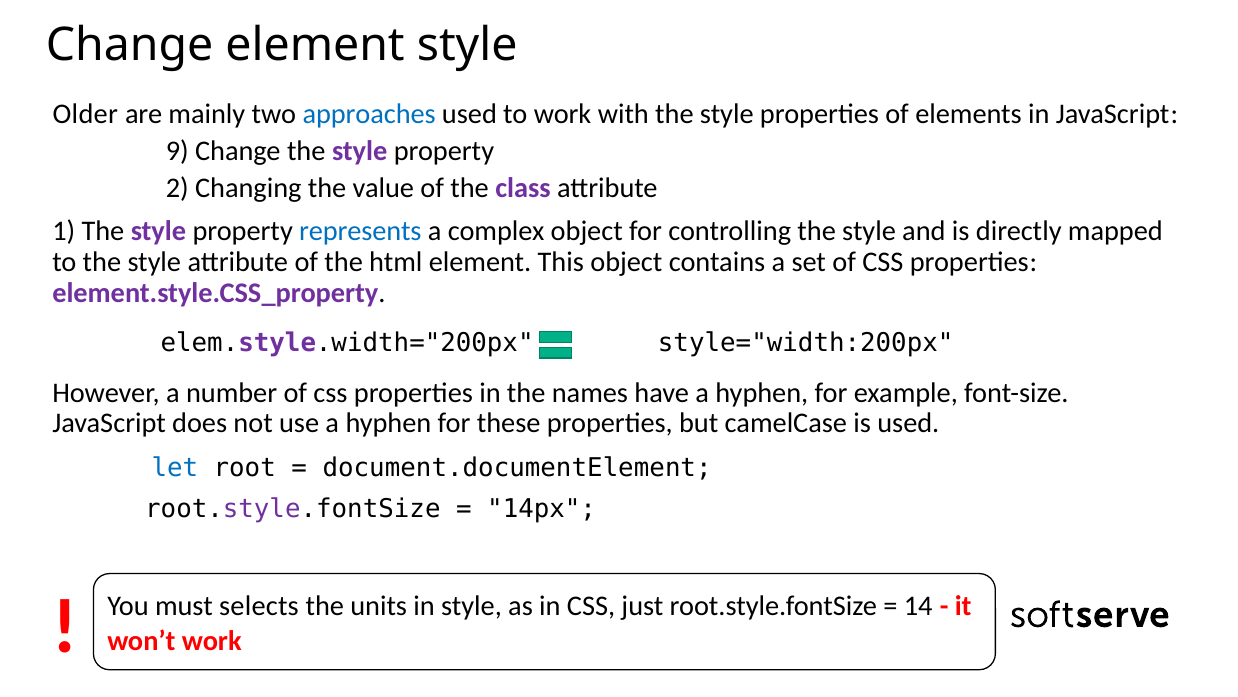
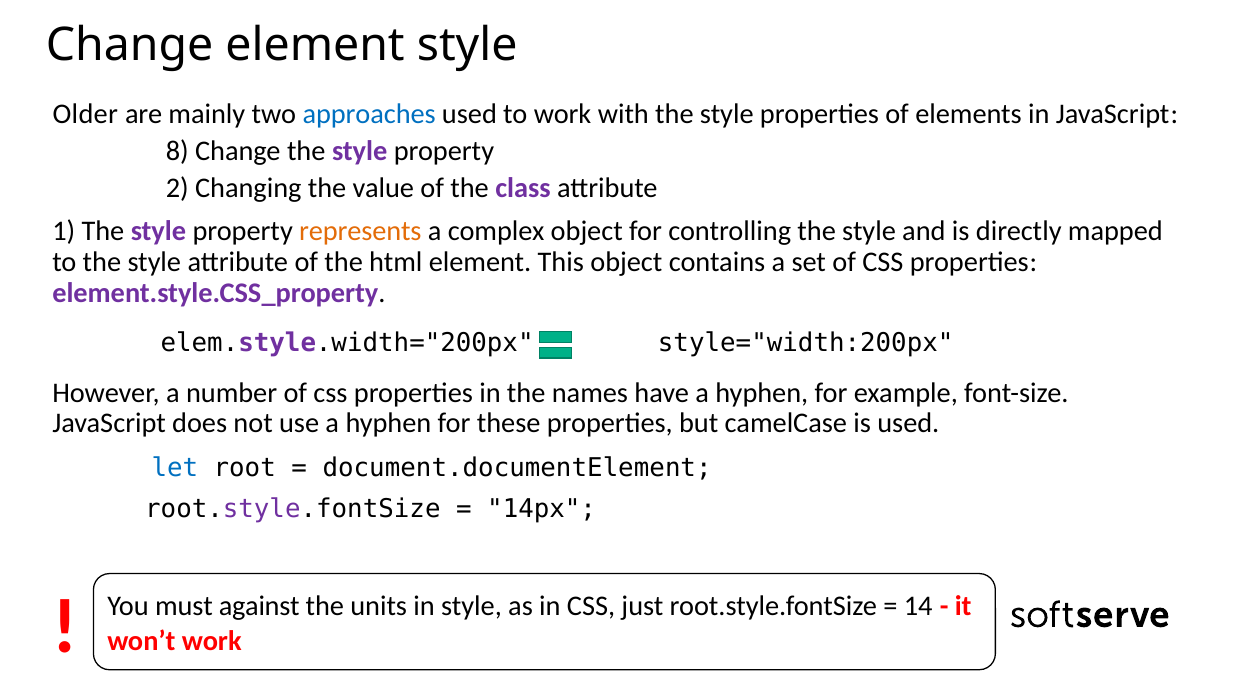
9: 9 -> 8
represents colour: blue -> orange
selects: selects -> against
